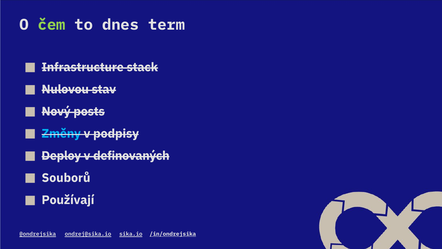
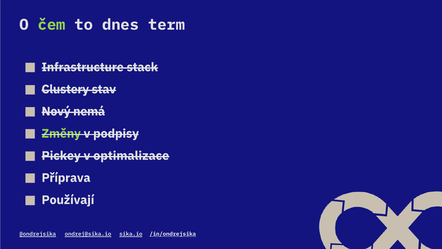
Nulovou: Nulovou -> Clustery
posts: posts -> nemá
Změny colour: light blue -> light green
Deploy: Deploy -> Pickey
definovaných: definovaných -> optimalizace
Souborů: Souborů -> Příprava
